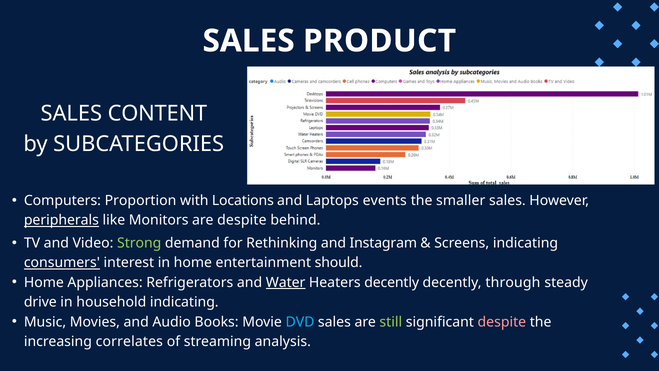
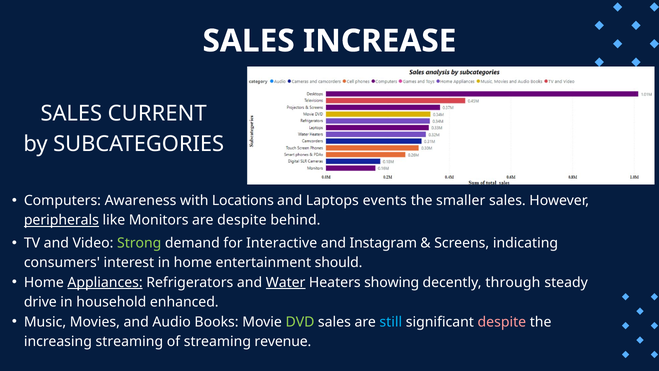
PRODUCT: PRODUCT -> INCREASE
CONTENT: CONTENT -> CURRENT
Proportion: Proportion -> Awareness
Rethinking: Rethinking -> Interactive
consumers underline: present -> none
Appliances underline: none -> present
Heaters decently: decently -> showing
household indicating: indicating -> enhanced
DVD colour: light blue -> light green
still colour: light green -> light blue
increasing correlates: correlates -> streaming
analysis: analysis -> revenue
